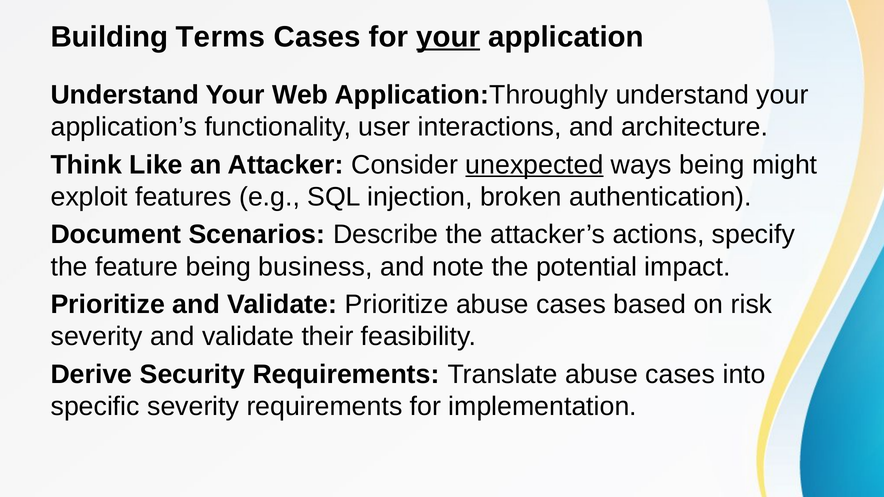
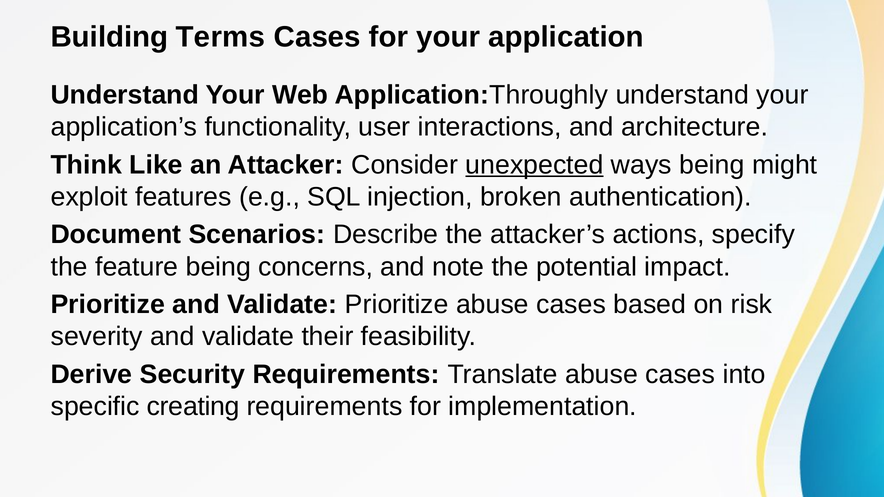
your at (448, 37) underline: present -> none
business: business -> concerns
specific severity: severity -> creating
